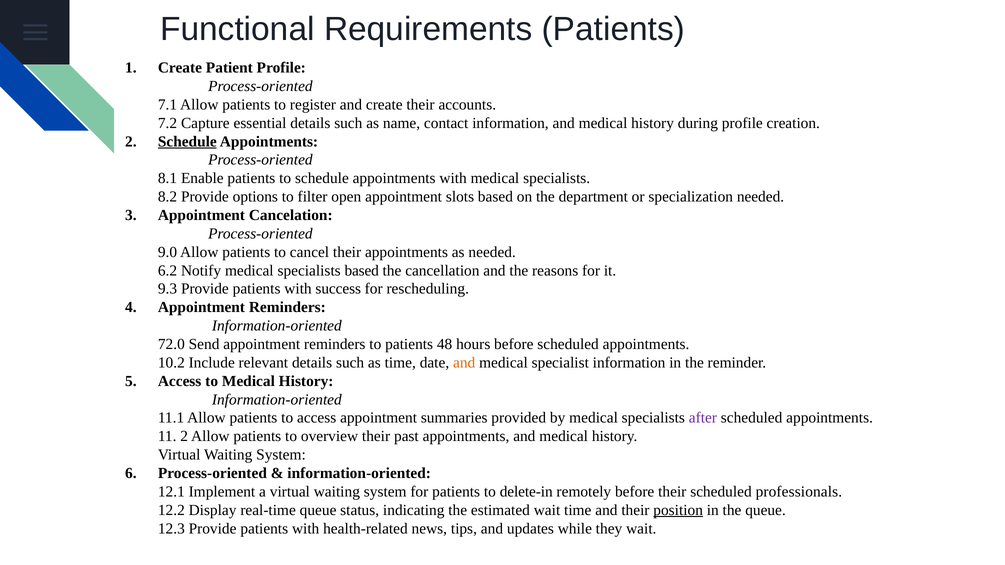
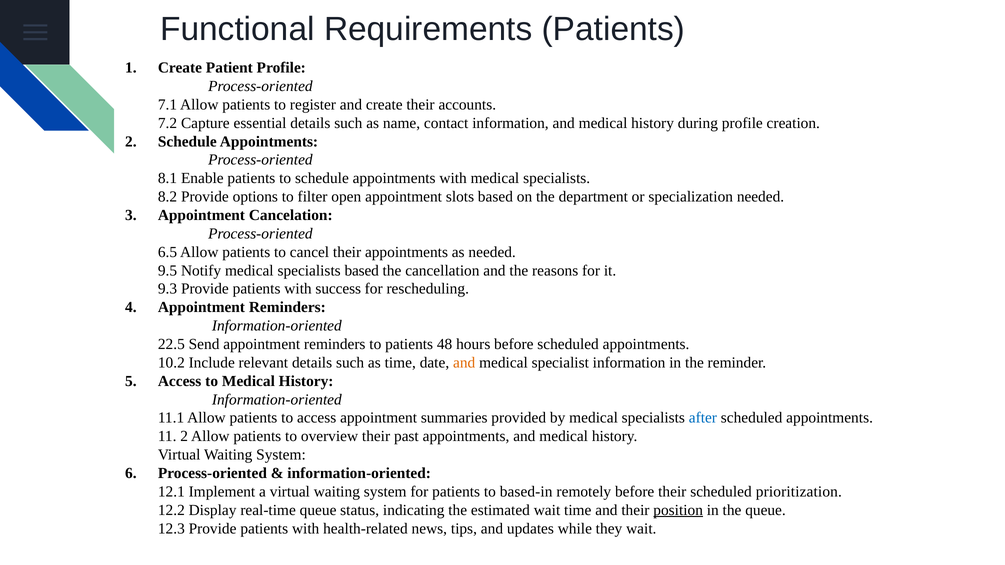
Schedule at (187, 142) underline: present -> none
9.0: 9.0 -> 6.5
6.2: 6.2 -> 9.5
72.0: 72.0 -> 22.5
after colour: purple -> blue
delete-in: delete-in -> based-in
professionals: professionals -> prioritization
